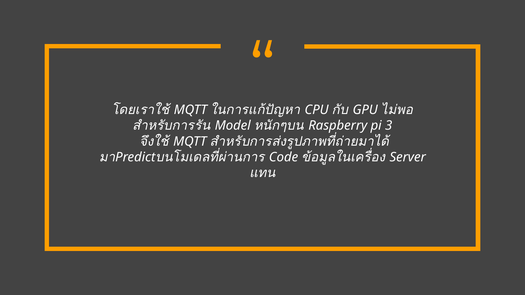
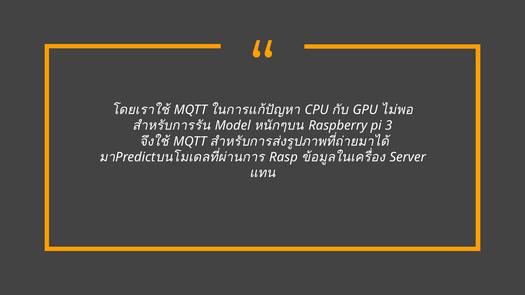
Code: Code -> Rasp
